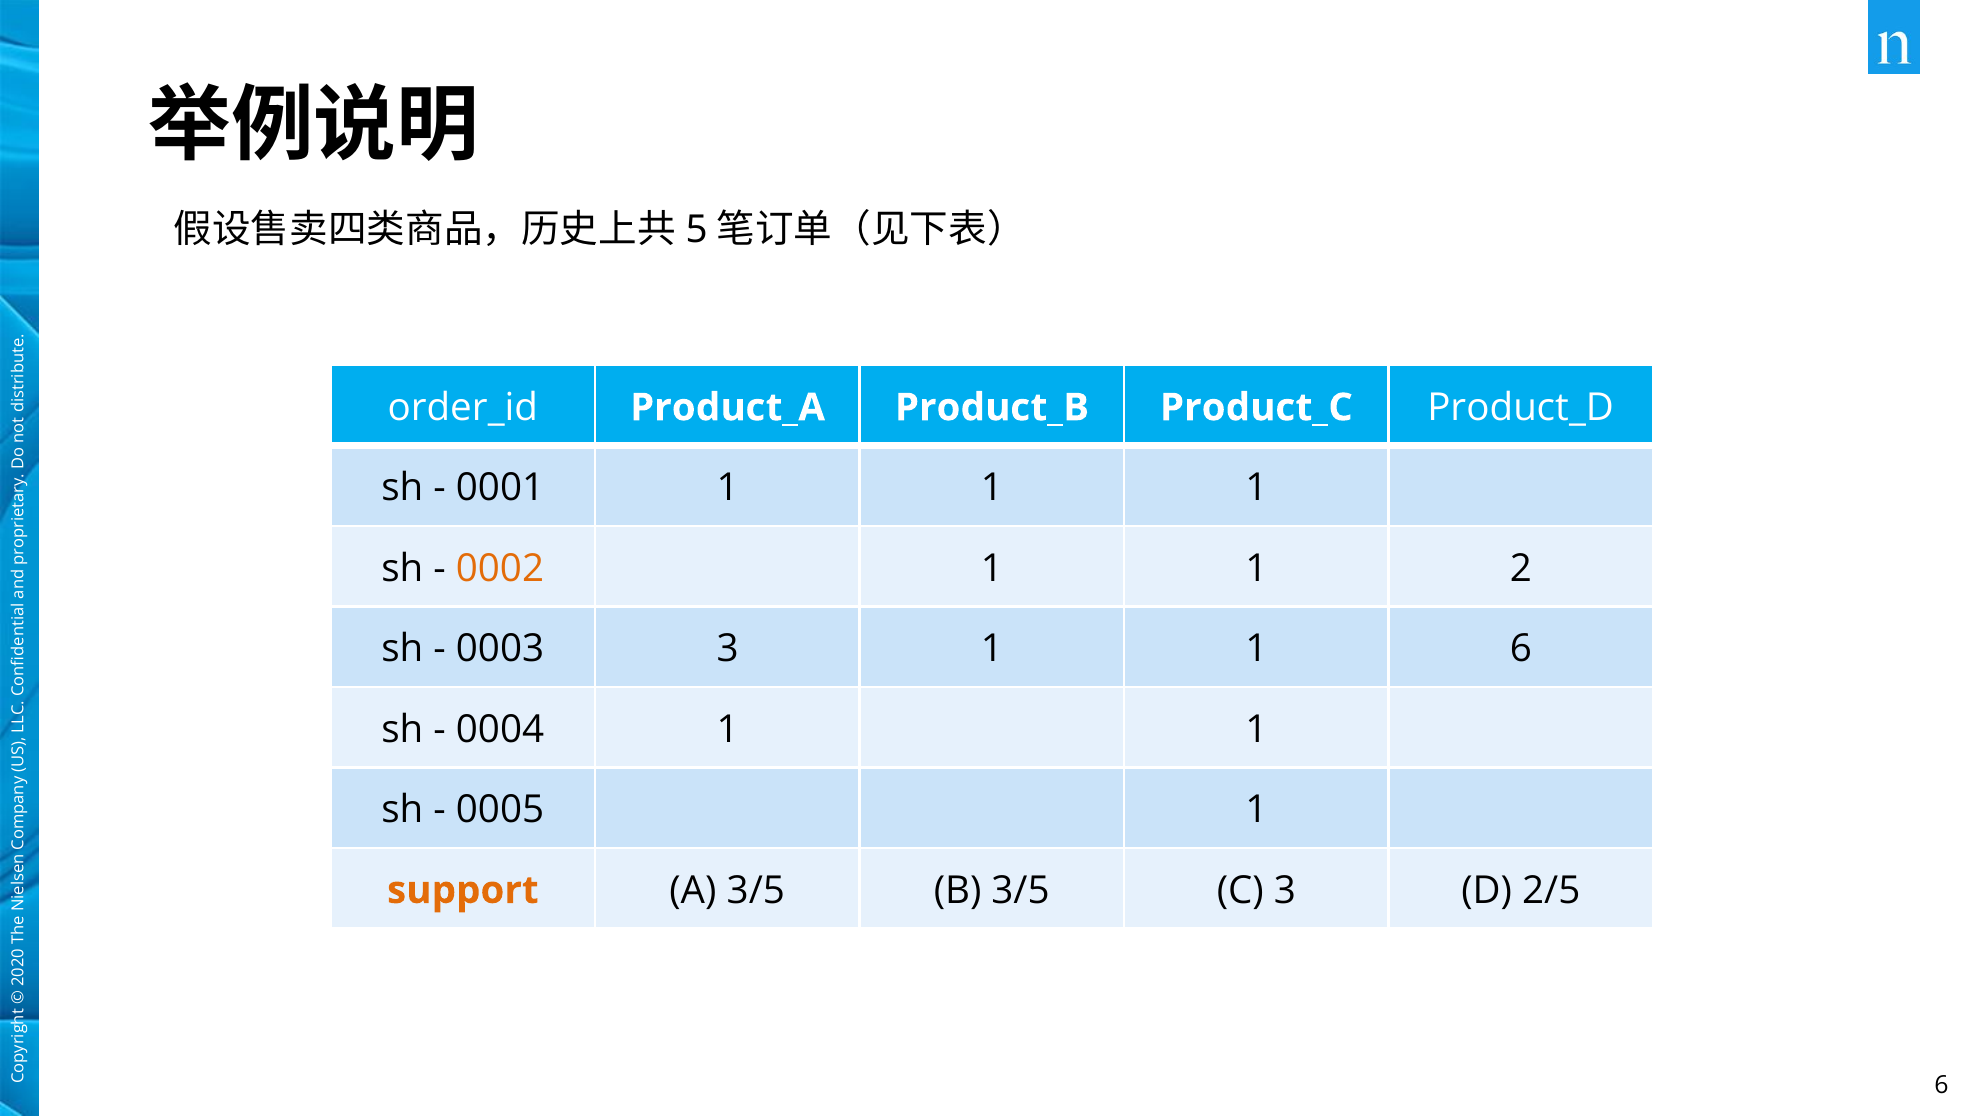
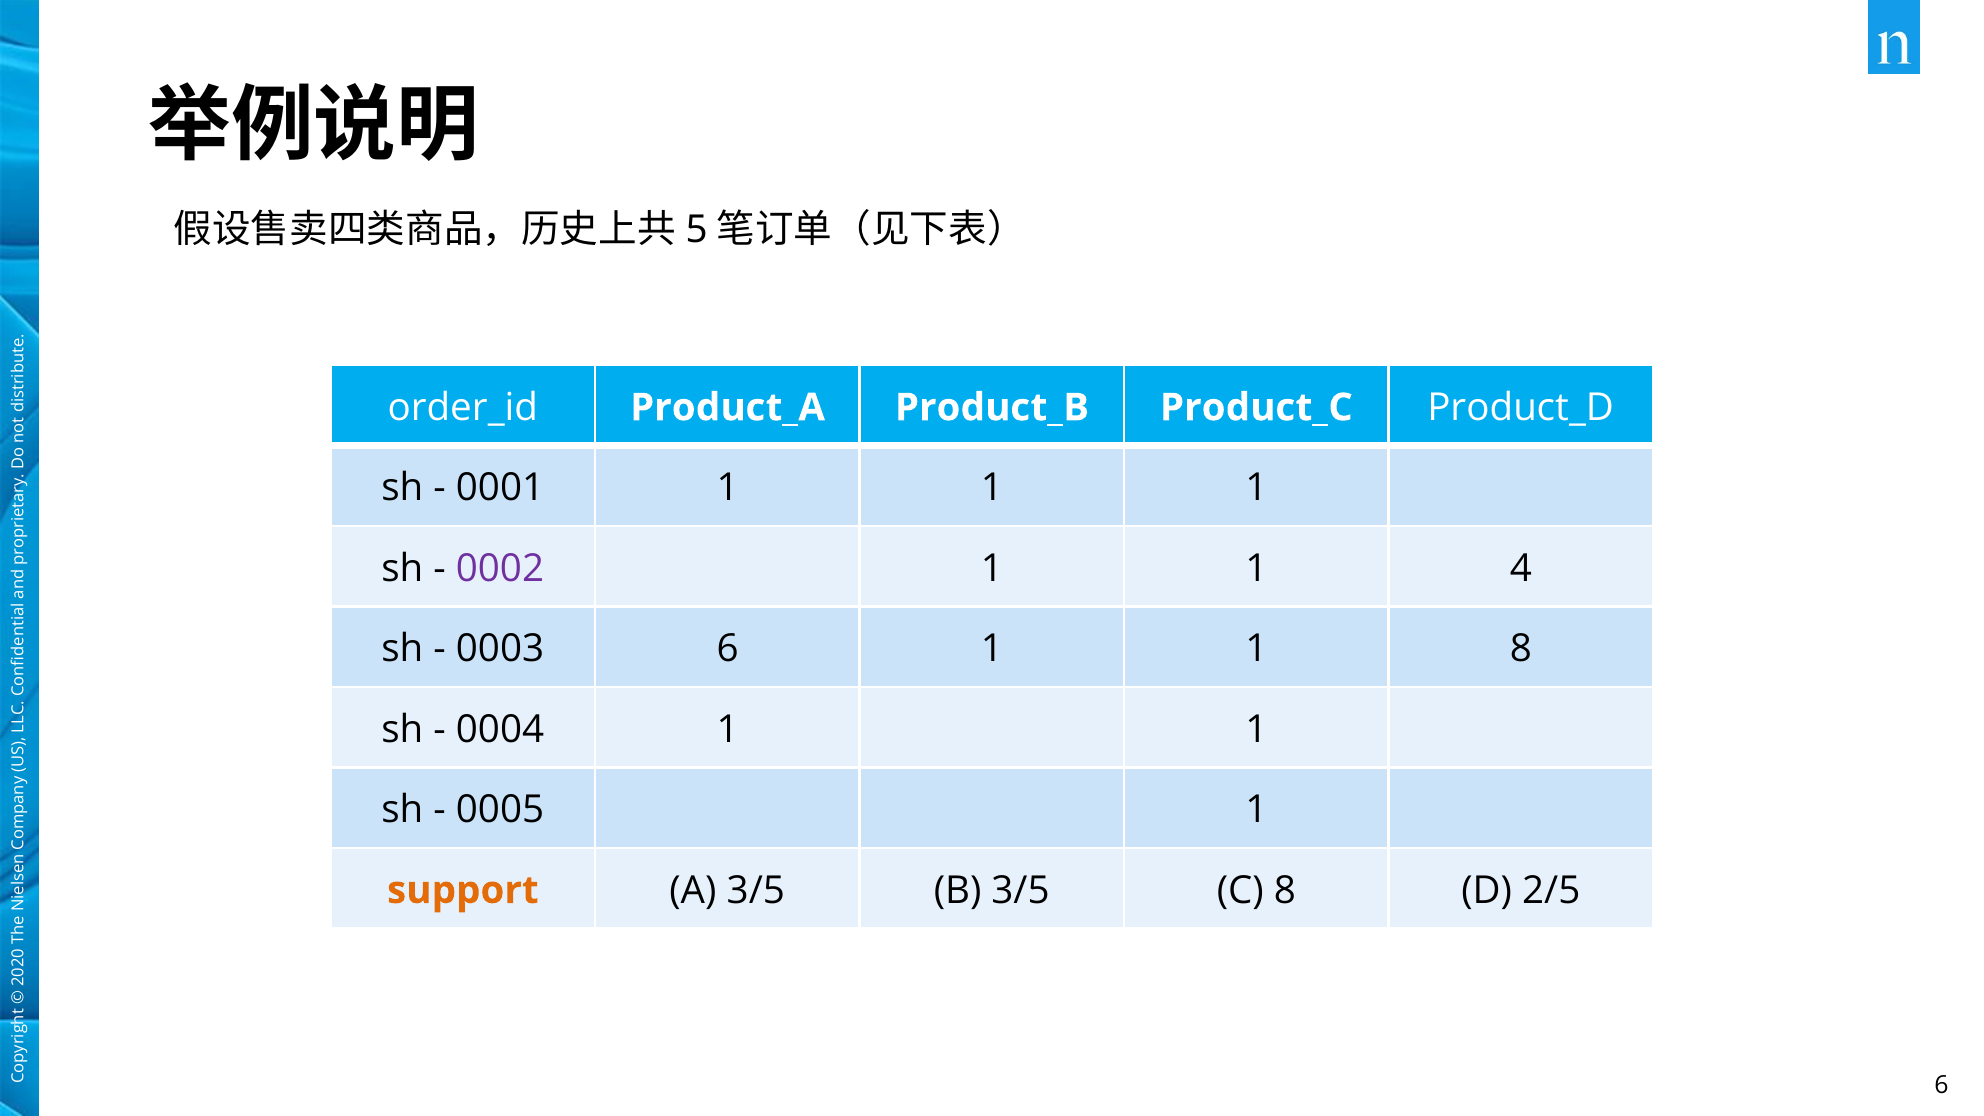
0002 colour: orange -> purple
1 2: 2 -> 4
0003 3: 3 -> 6
1 6: 6 -> 8
C 3: 3 -> 8
